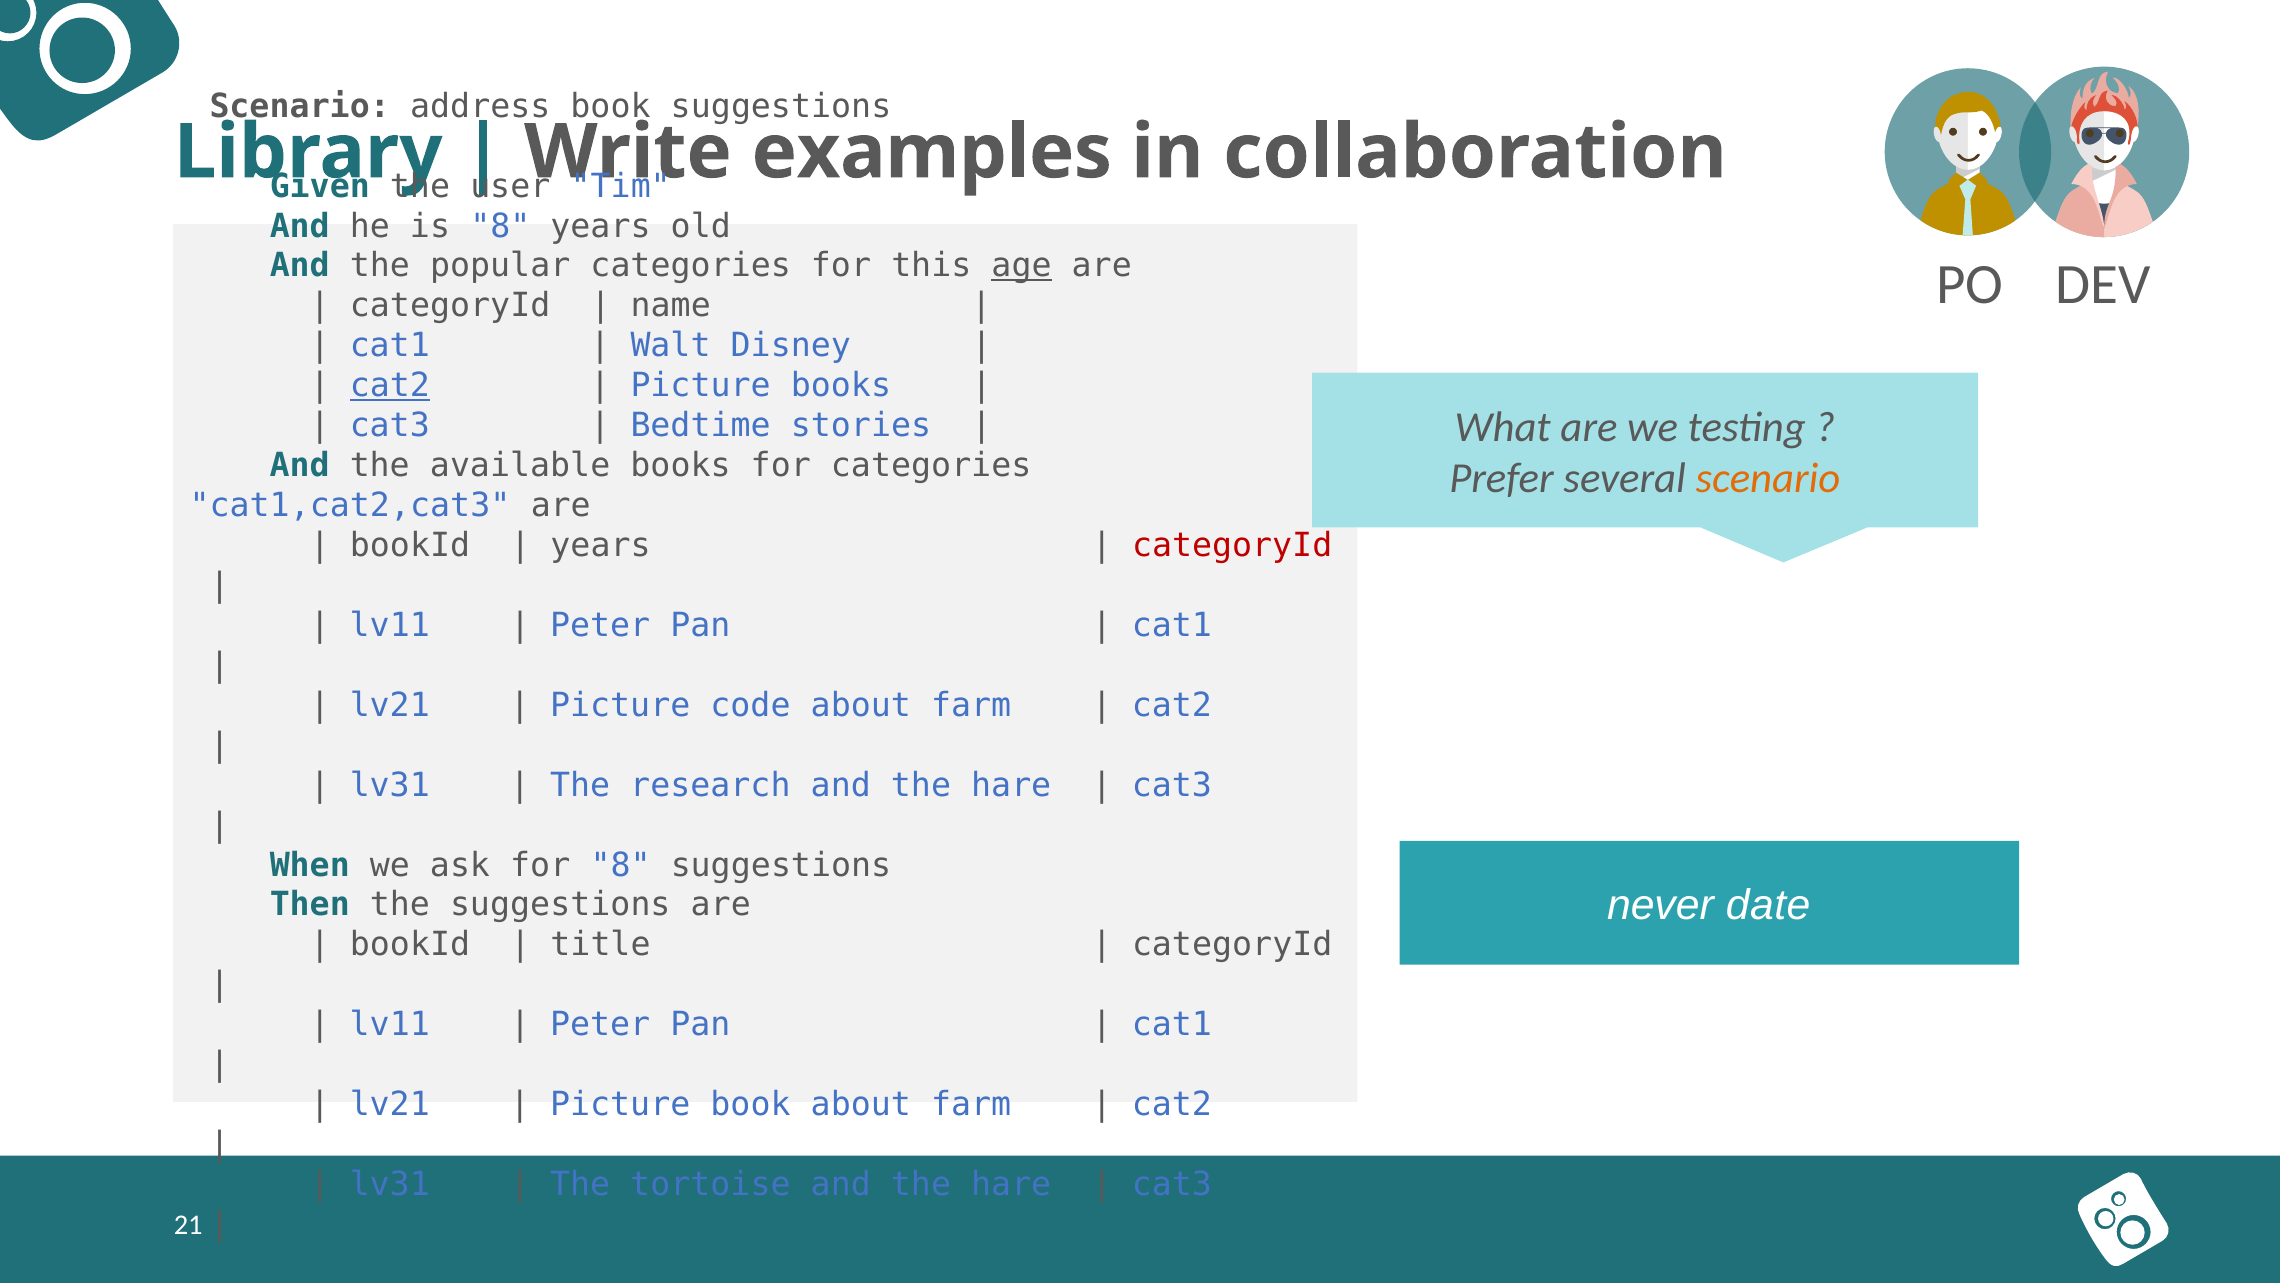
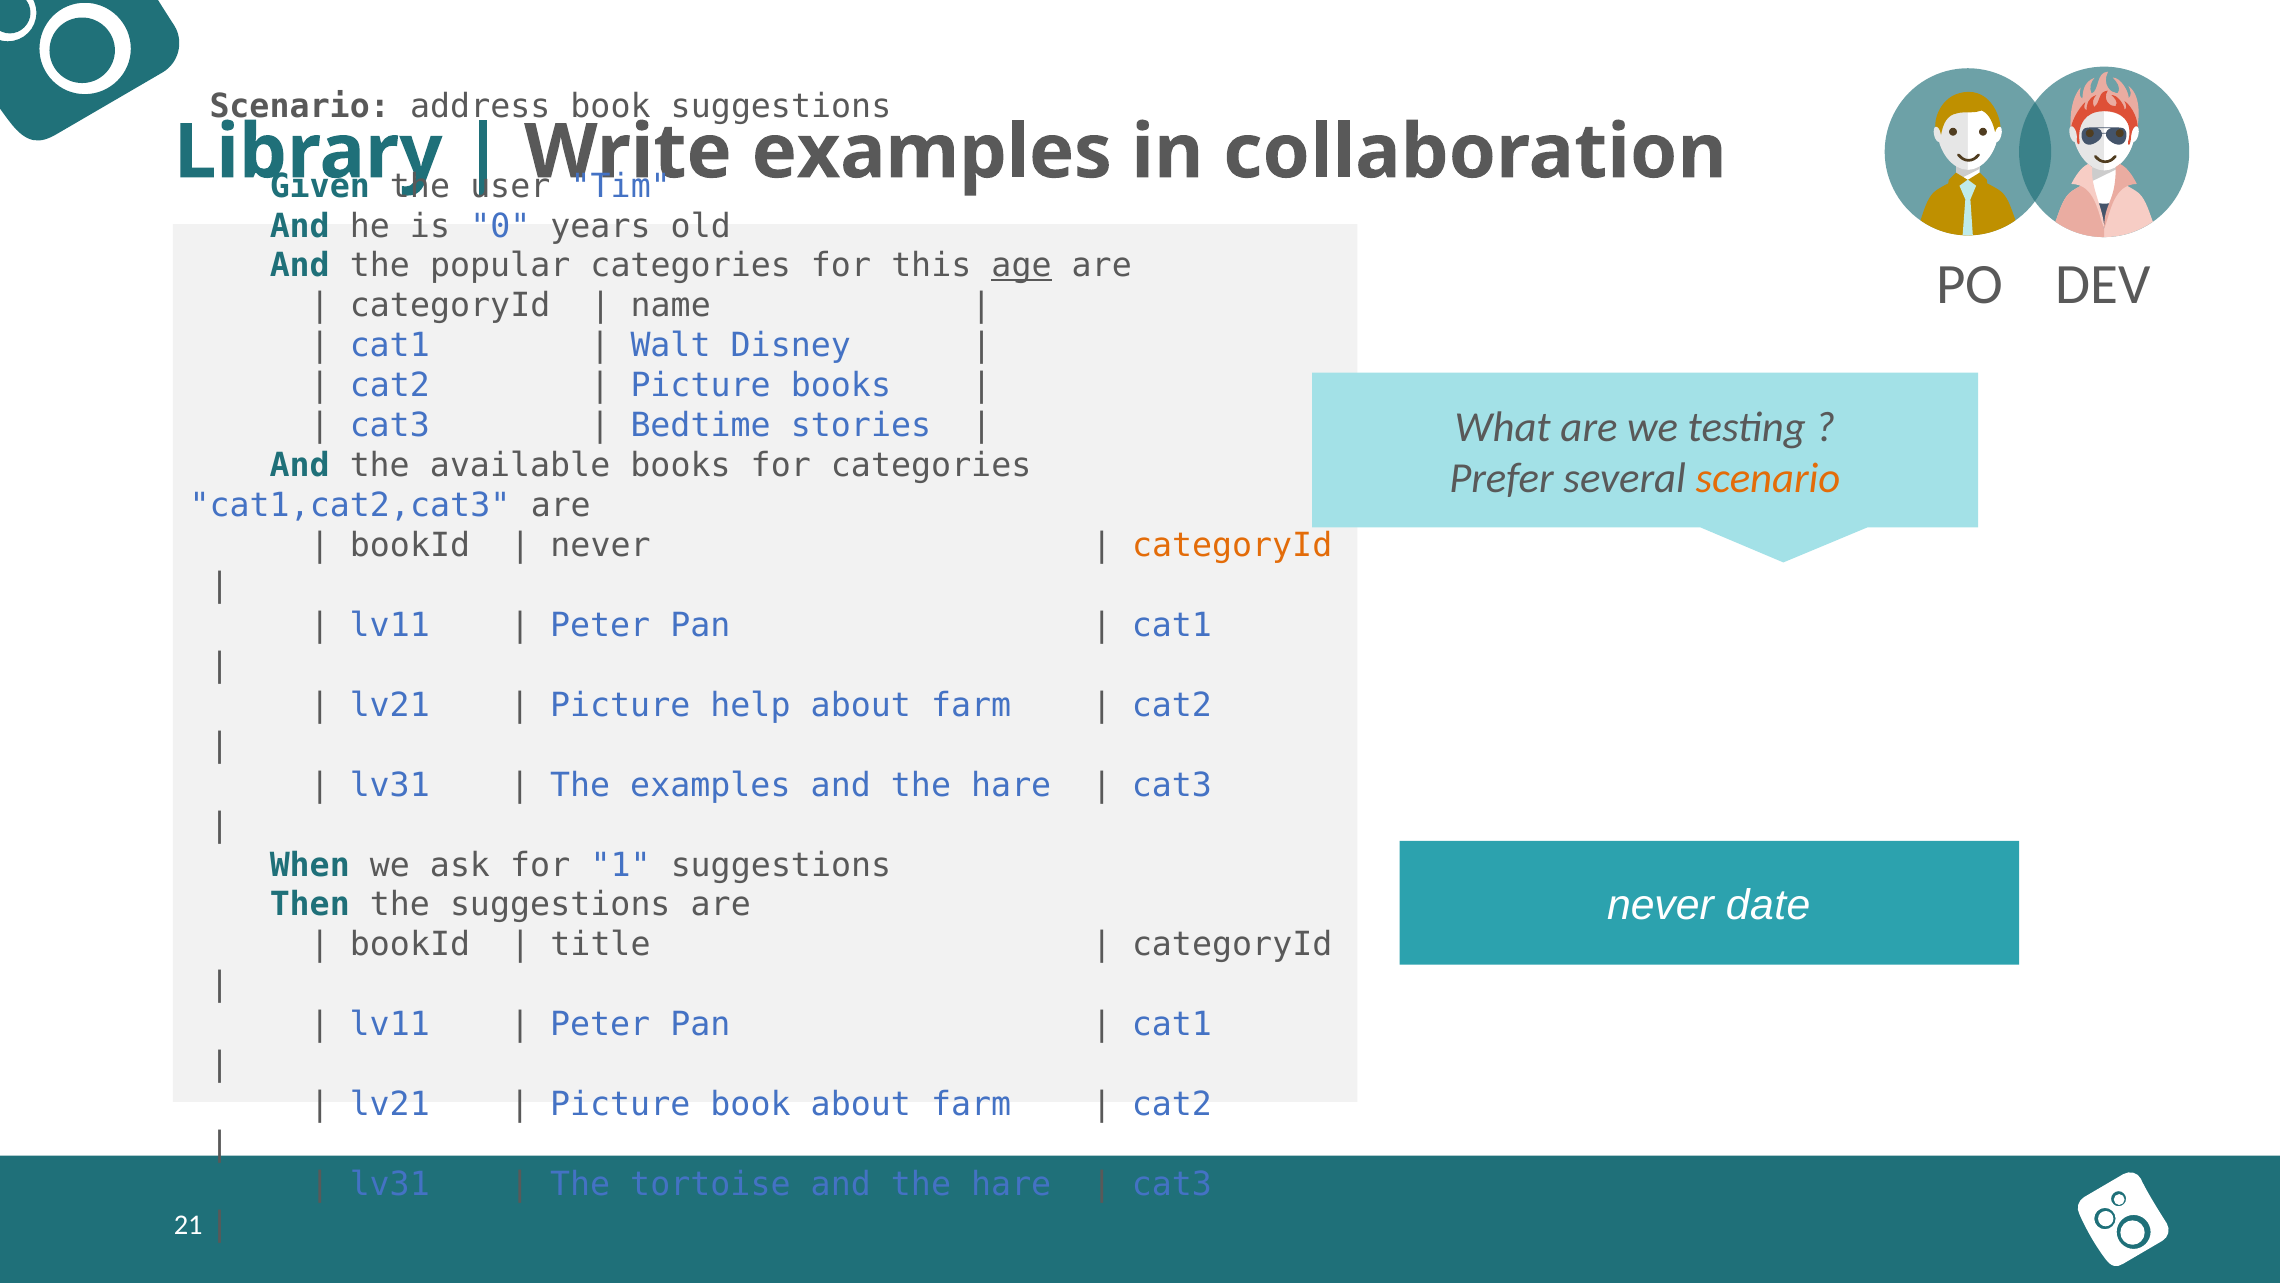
is 8: 8 -> 0
cat2 at (390, 386) underline: present -> none
years at (601, 545): years -> never
categoryId at (1232, 545) colour: red -> orange
code: code -> help
The research: research -> examples
for 8: 8 -> 1
